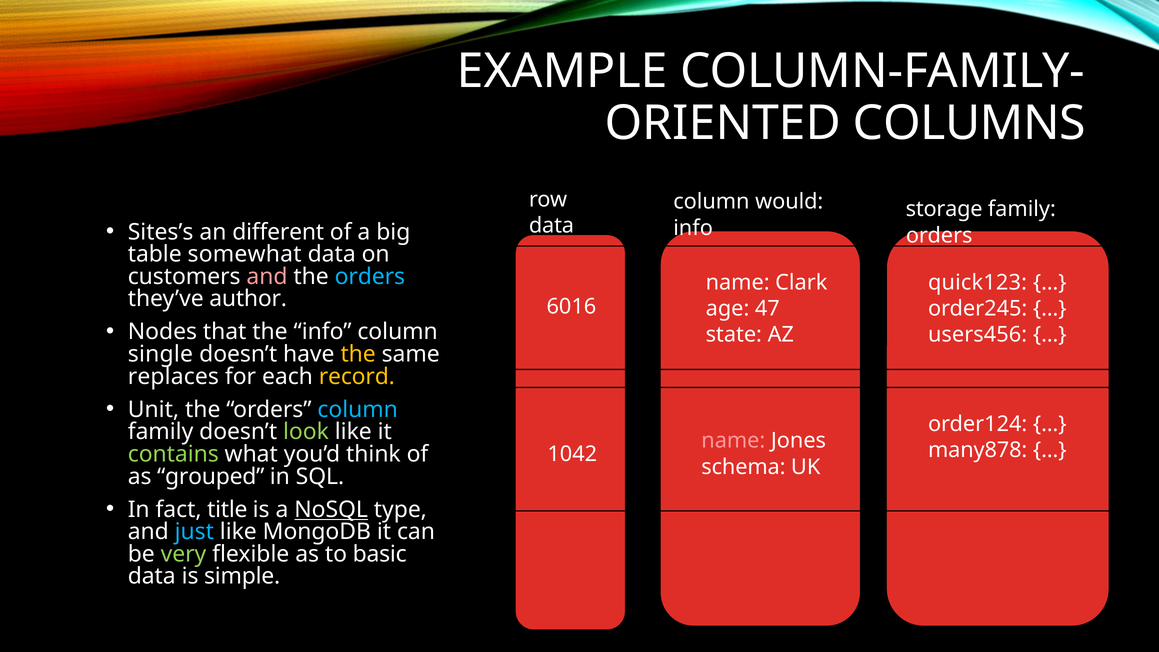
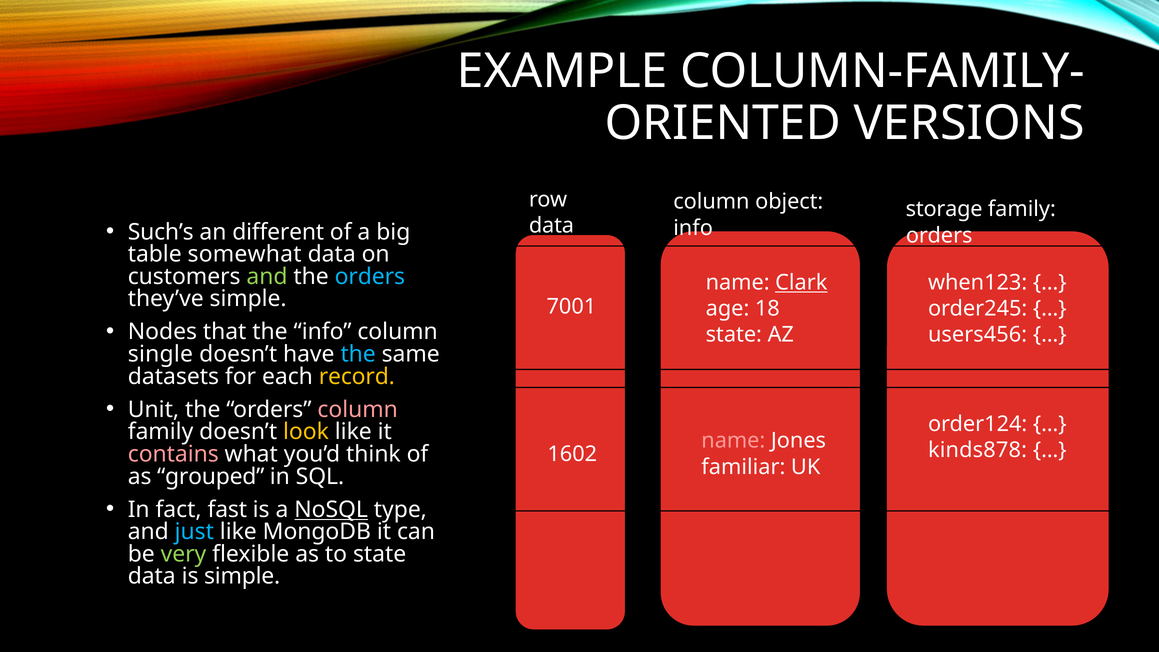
COLUMNS: COLUMNS -> VERSIONS
would: would -> object
Sites’s: Sites’s -> Such’s
and at (267, 276) colour: pink -> light green
Clark underline: none -> present
quick123: quick123 -> when123
they’ve author: author -> simple
6016: 6016 -> 7001
47: 47 -> 18
the at (358, 354) colour: yellow -> light blue
replaces: replaces -> datasets
column at (358, 410) colour: light blue -> pink
look colour: light green -> yellow
many878: many878 -> kinds878
contains colour: light green -> pink
1042: 1042 -> 1602
schema: schema -> familiar
title: title -> fast
to basic: basic -> state
